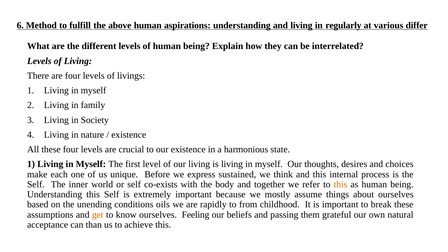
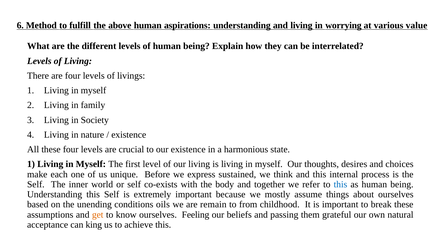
regularly: regularly -> worrying
differ: differ -> value
this at (340, 184) colour: orange -> blue
rapidly: rapidly -> remain
than: than -> king
